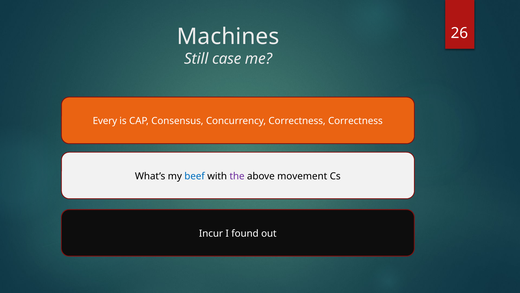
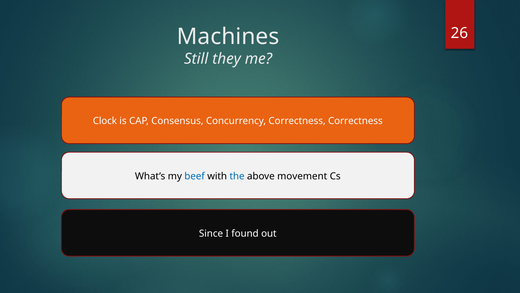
case: case -> they
Every: Every -> Clock
the colour: purple -> blue
Incur: Incur -> Since
